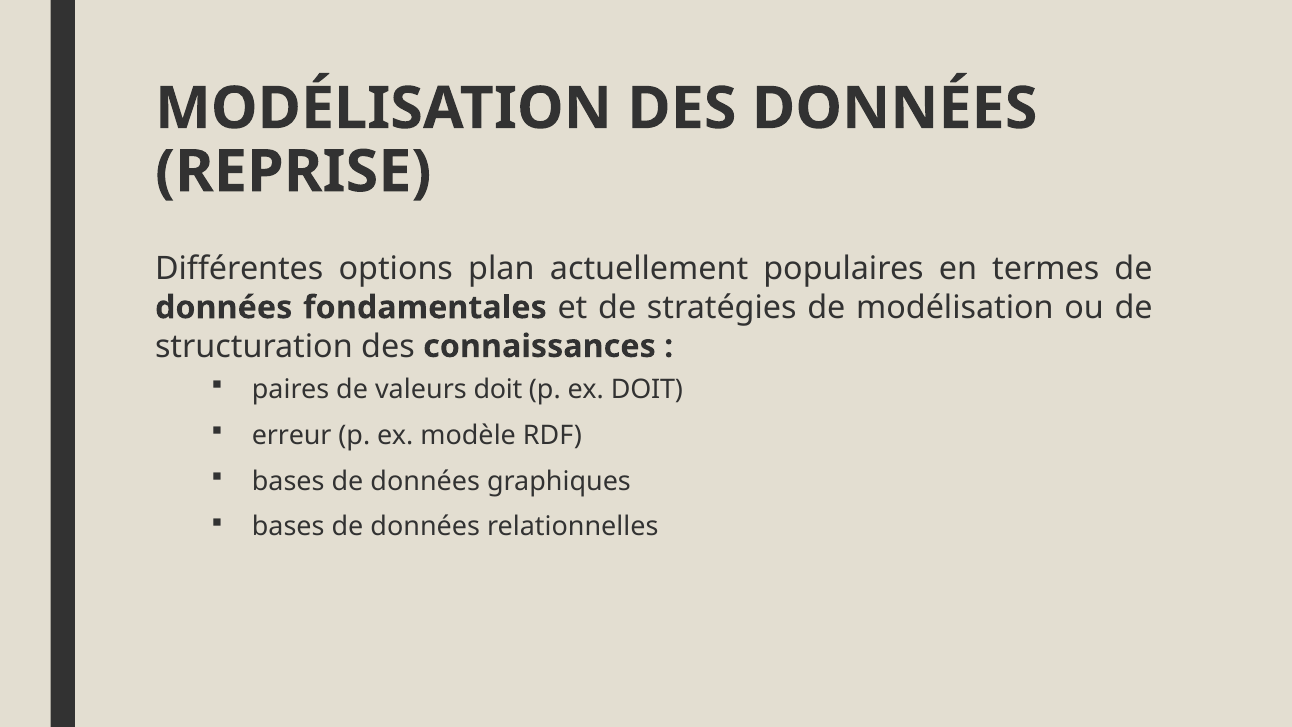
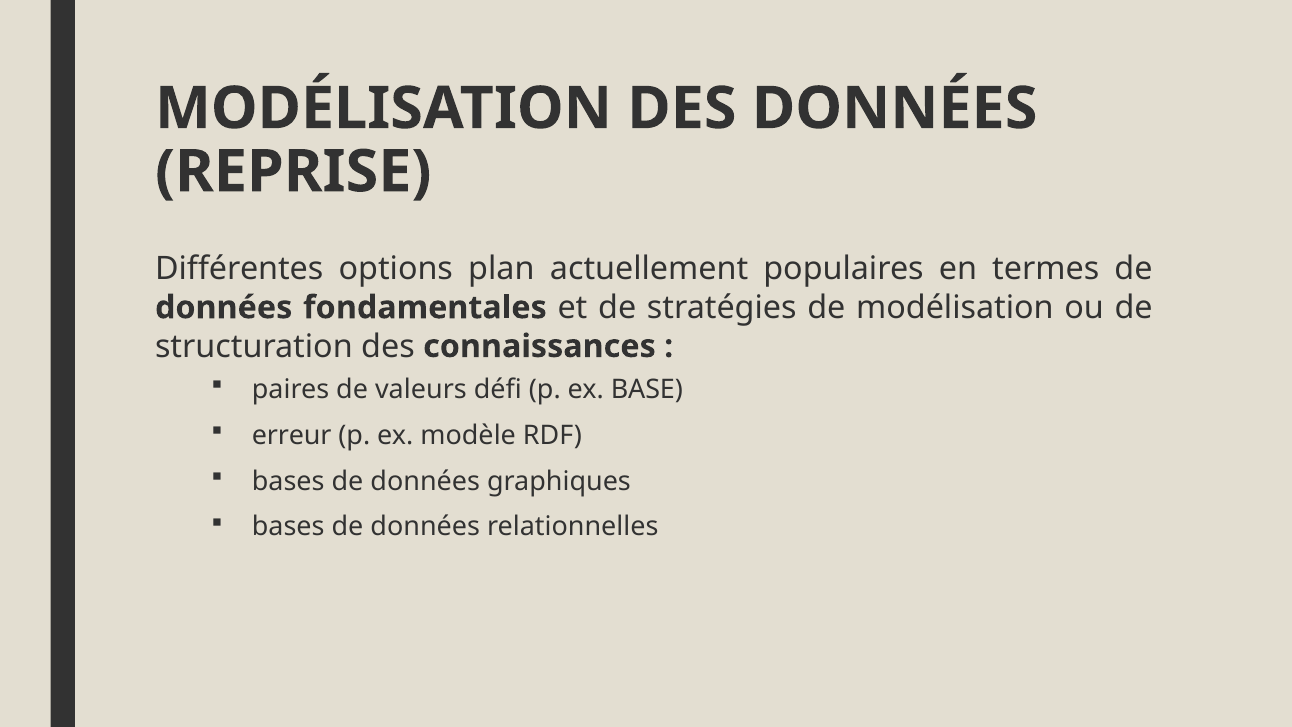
valeurs doit: doit -> défi
ex DOIT: DOIT -> BASE
